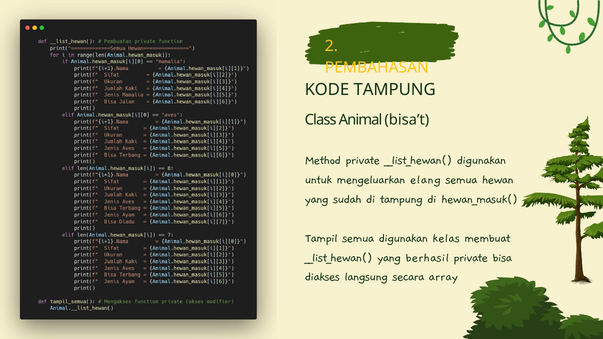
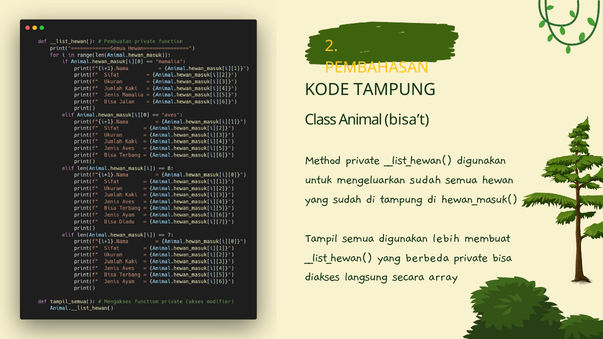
mengeluarkan elang: elang -> sudah
kelas: kelas -> lebih
berhasil: berhasil -> berbeda
